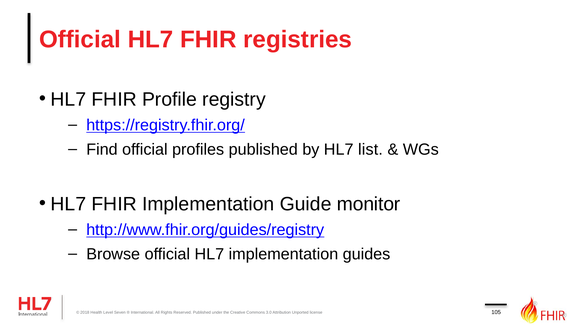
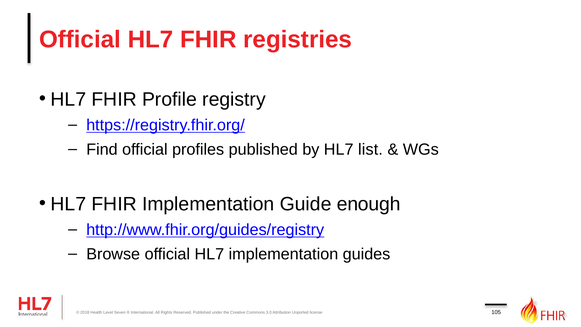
monitor: monitor -> enough
